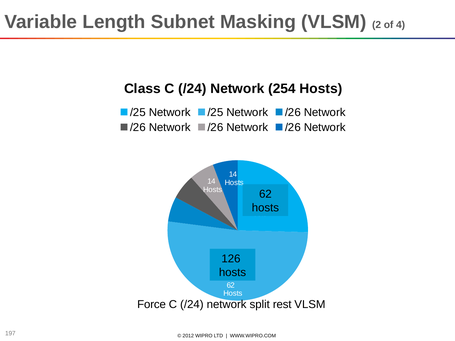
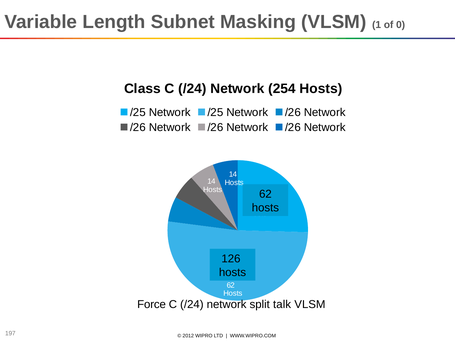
2: 2 -> 1
4: 4 -> 0
rest: rest -> talk
